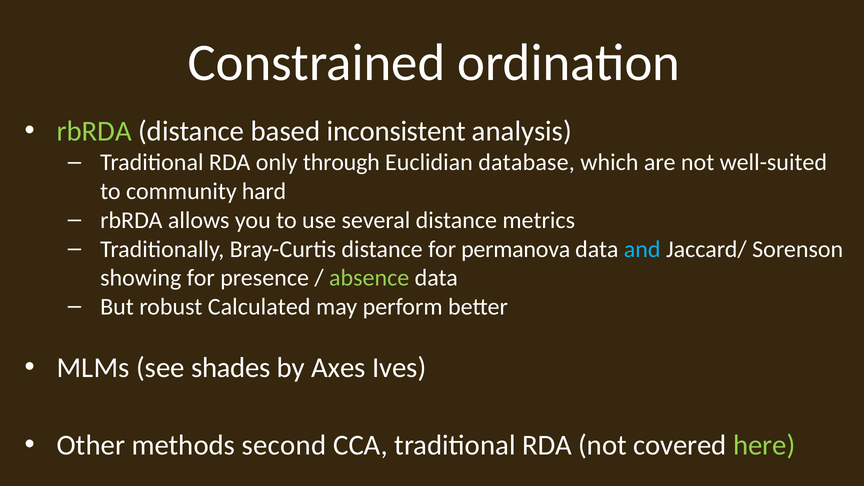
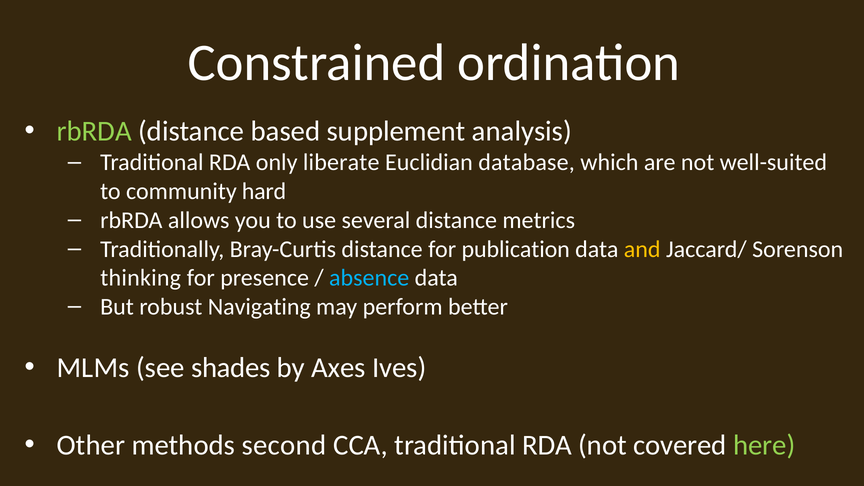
inconsistent: inconsistent -> supplement
through: through -> liberate
permanova: permanova -> publication
and colour: light blue -> yellow
showing: showing -> thinking
absence colour: light green -> light blue
Calculated: Calculated -> Navigating
